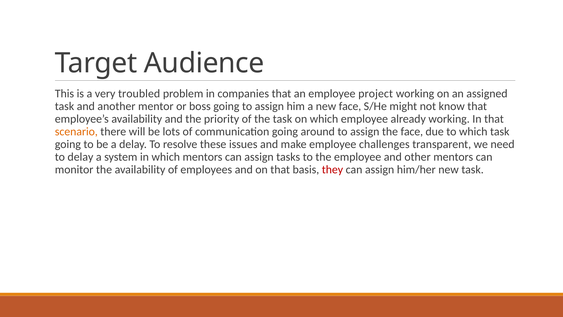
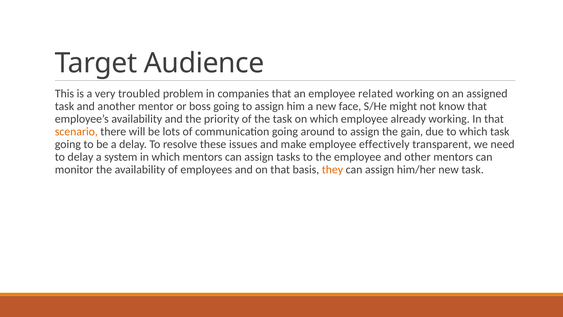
project: project -> related
the face: face -> gain
challenges: challenges -> effectively
they colour: red -> orange
